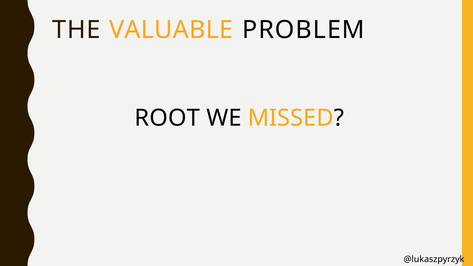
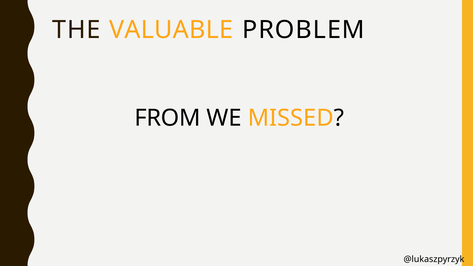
ROOT: ROOT -> FROM
